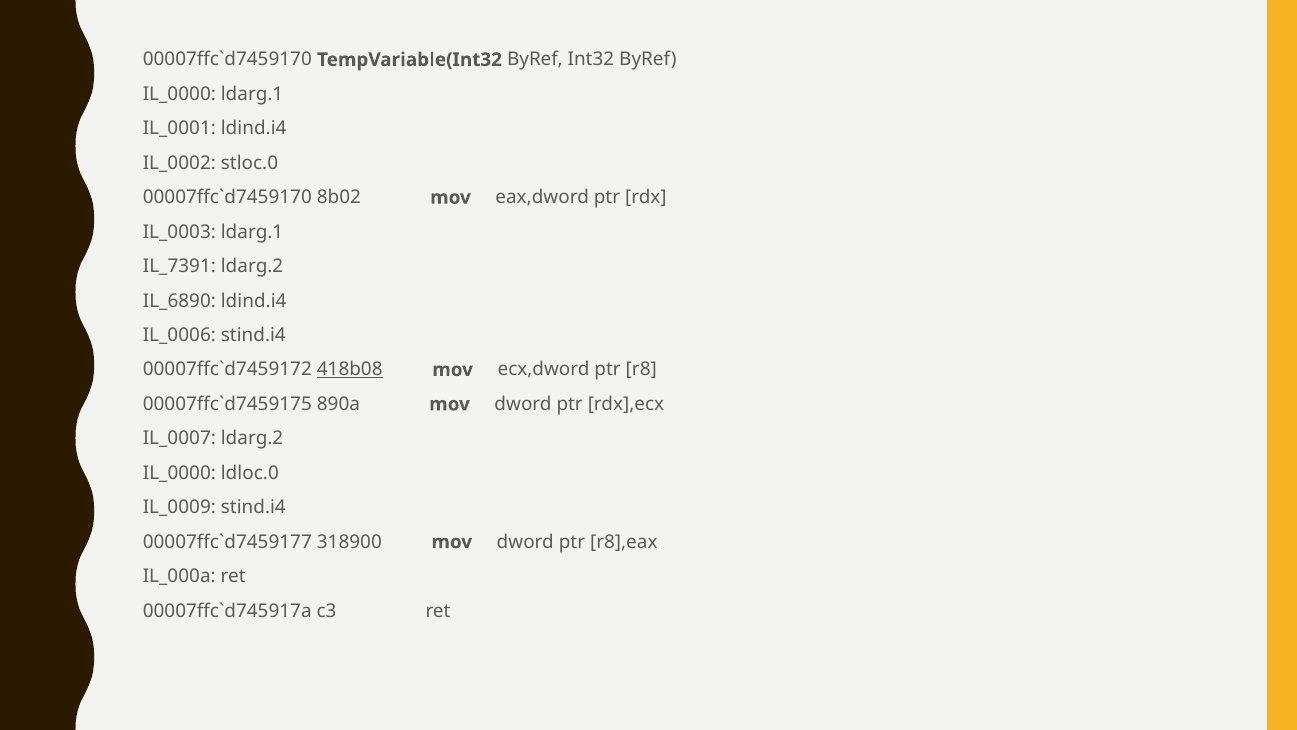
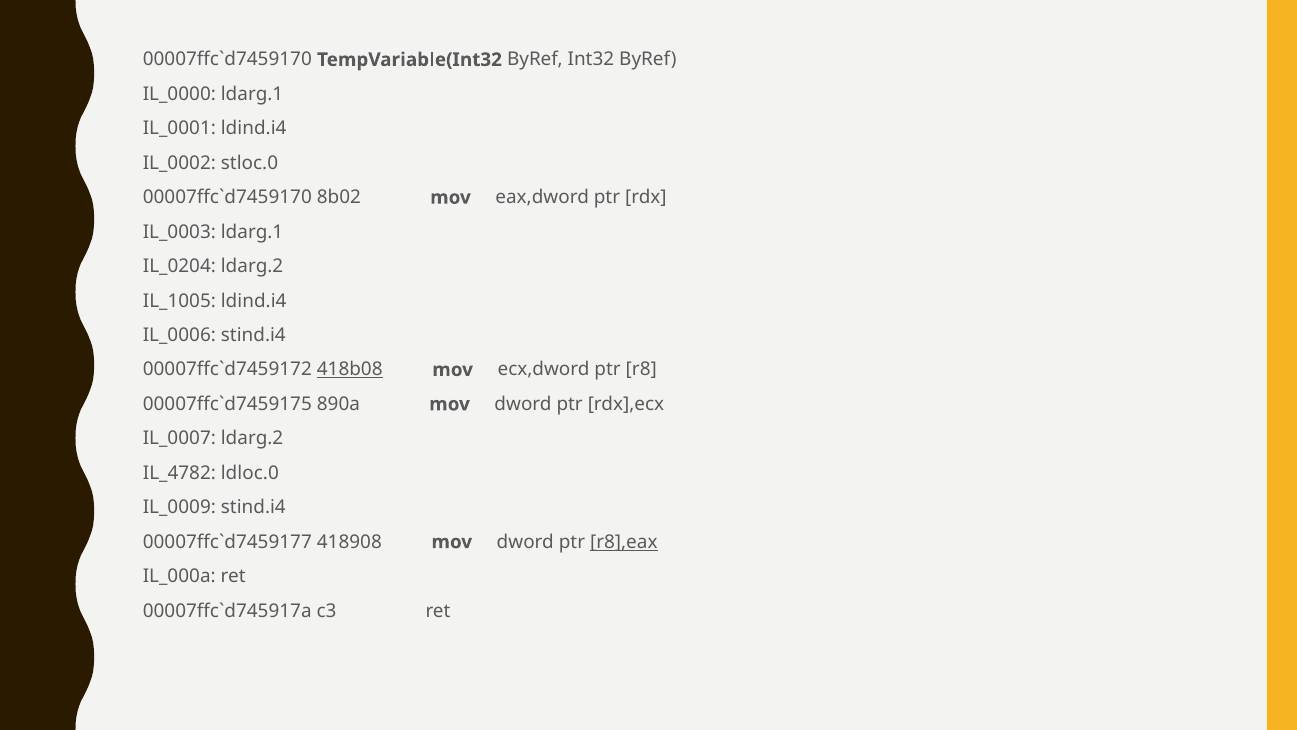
IL_7391: IL_7391 -> IL_0204
IL_6890: IL_6890 -> IL_1005
IL_0000 at (179, 473): IL_0000 -> IL_4782
318900: 318900 -> 418908
r8],eax underline: none -> present
